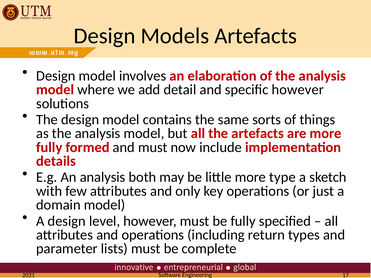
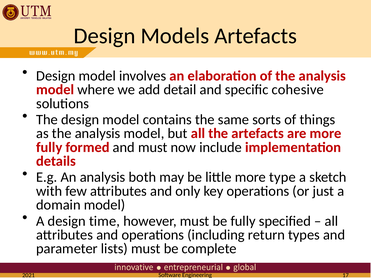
specific however: however -> cohesive
level: level -> time
